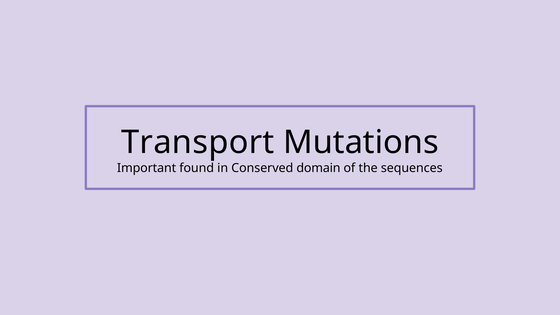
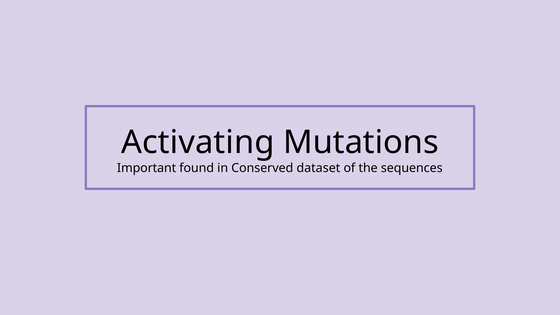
Transport: Transport -> Activating
domain: domain -> dataset
